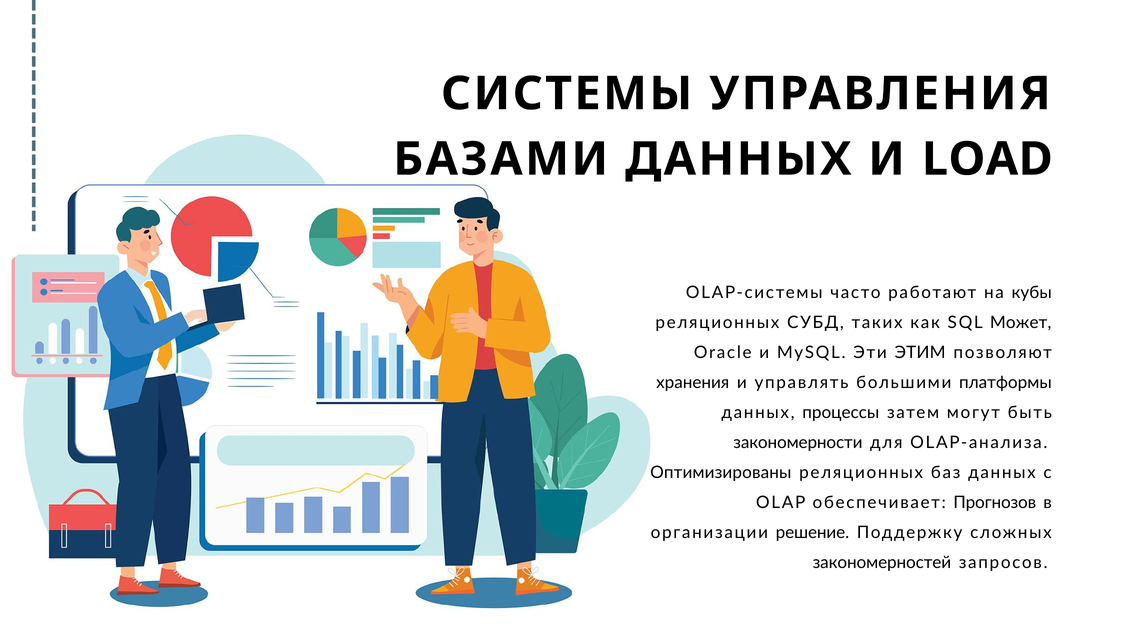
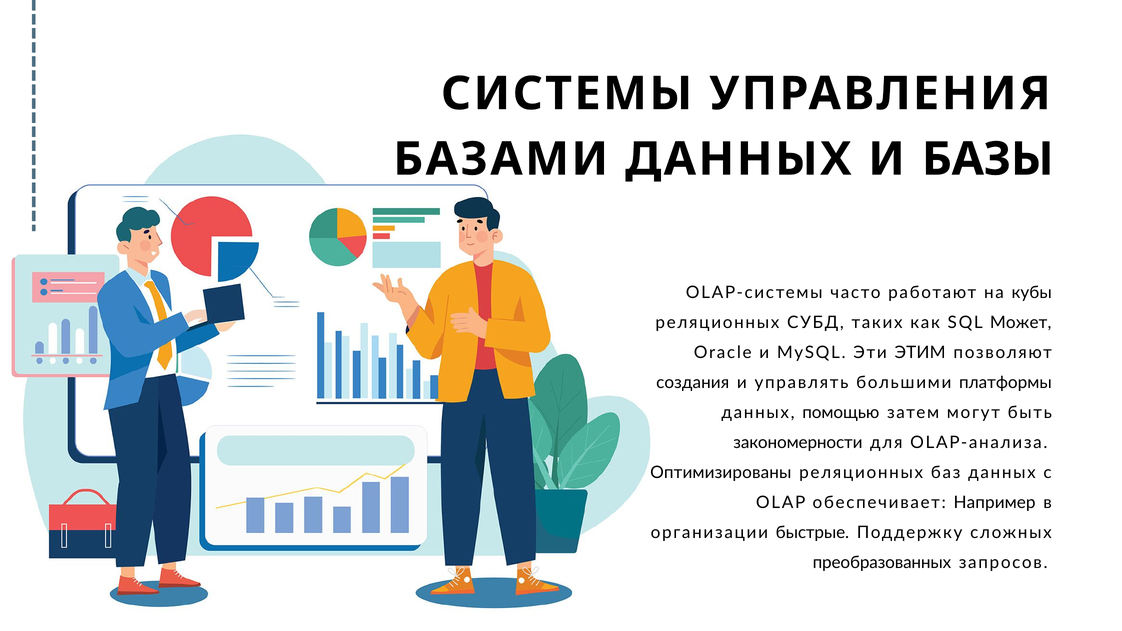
LOAD: LOAD -> БАЗЫ
хранения: хранения -> создания
процессы: процессы -> помощью
Прогнозов: Прогнозов -> Например
решение: решение -> быстрые
закономерностей: закономерностей -> преобразованных
